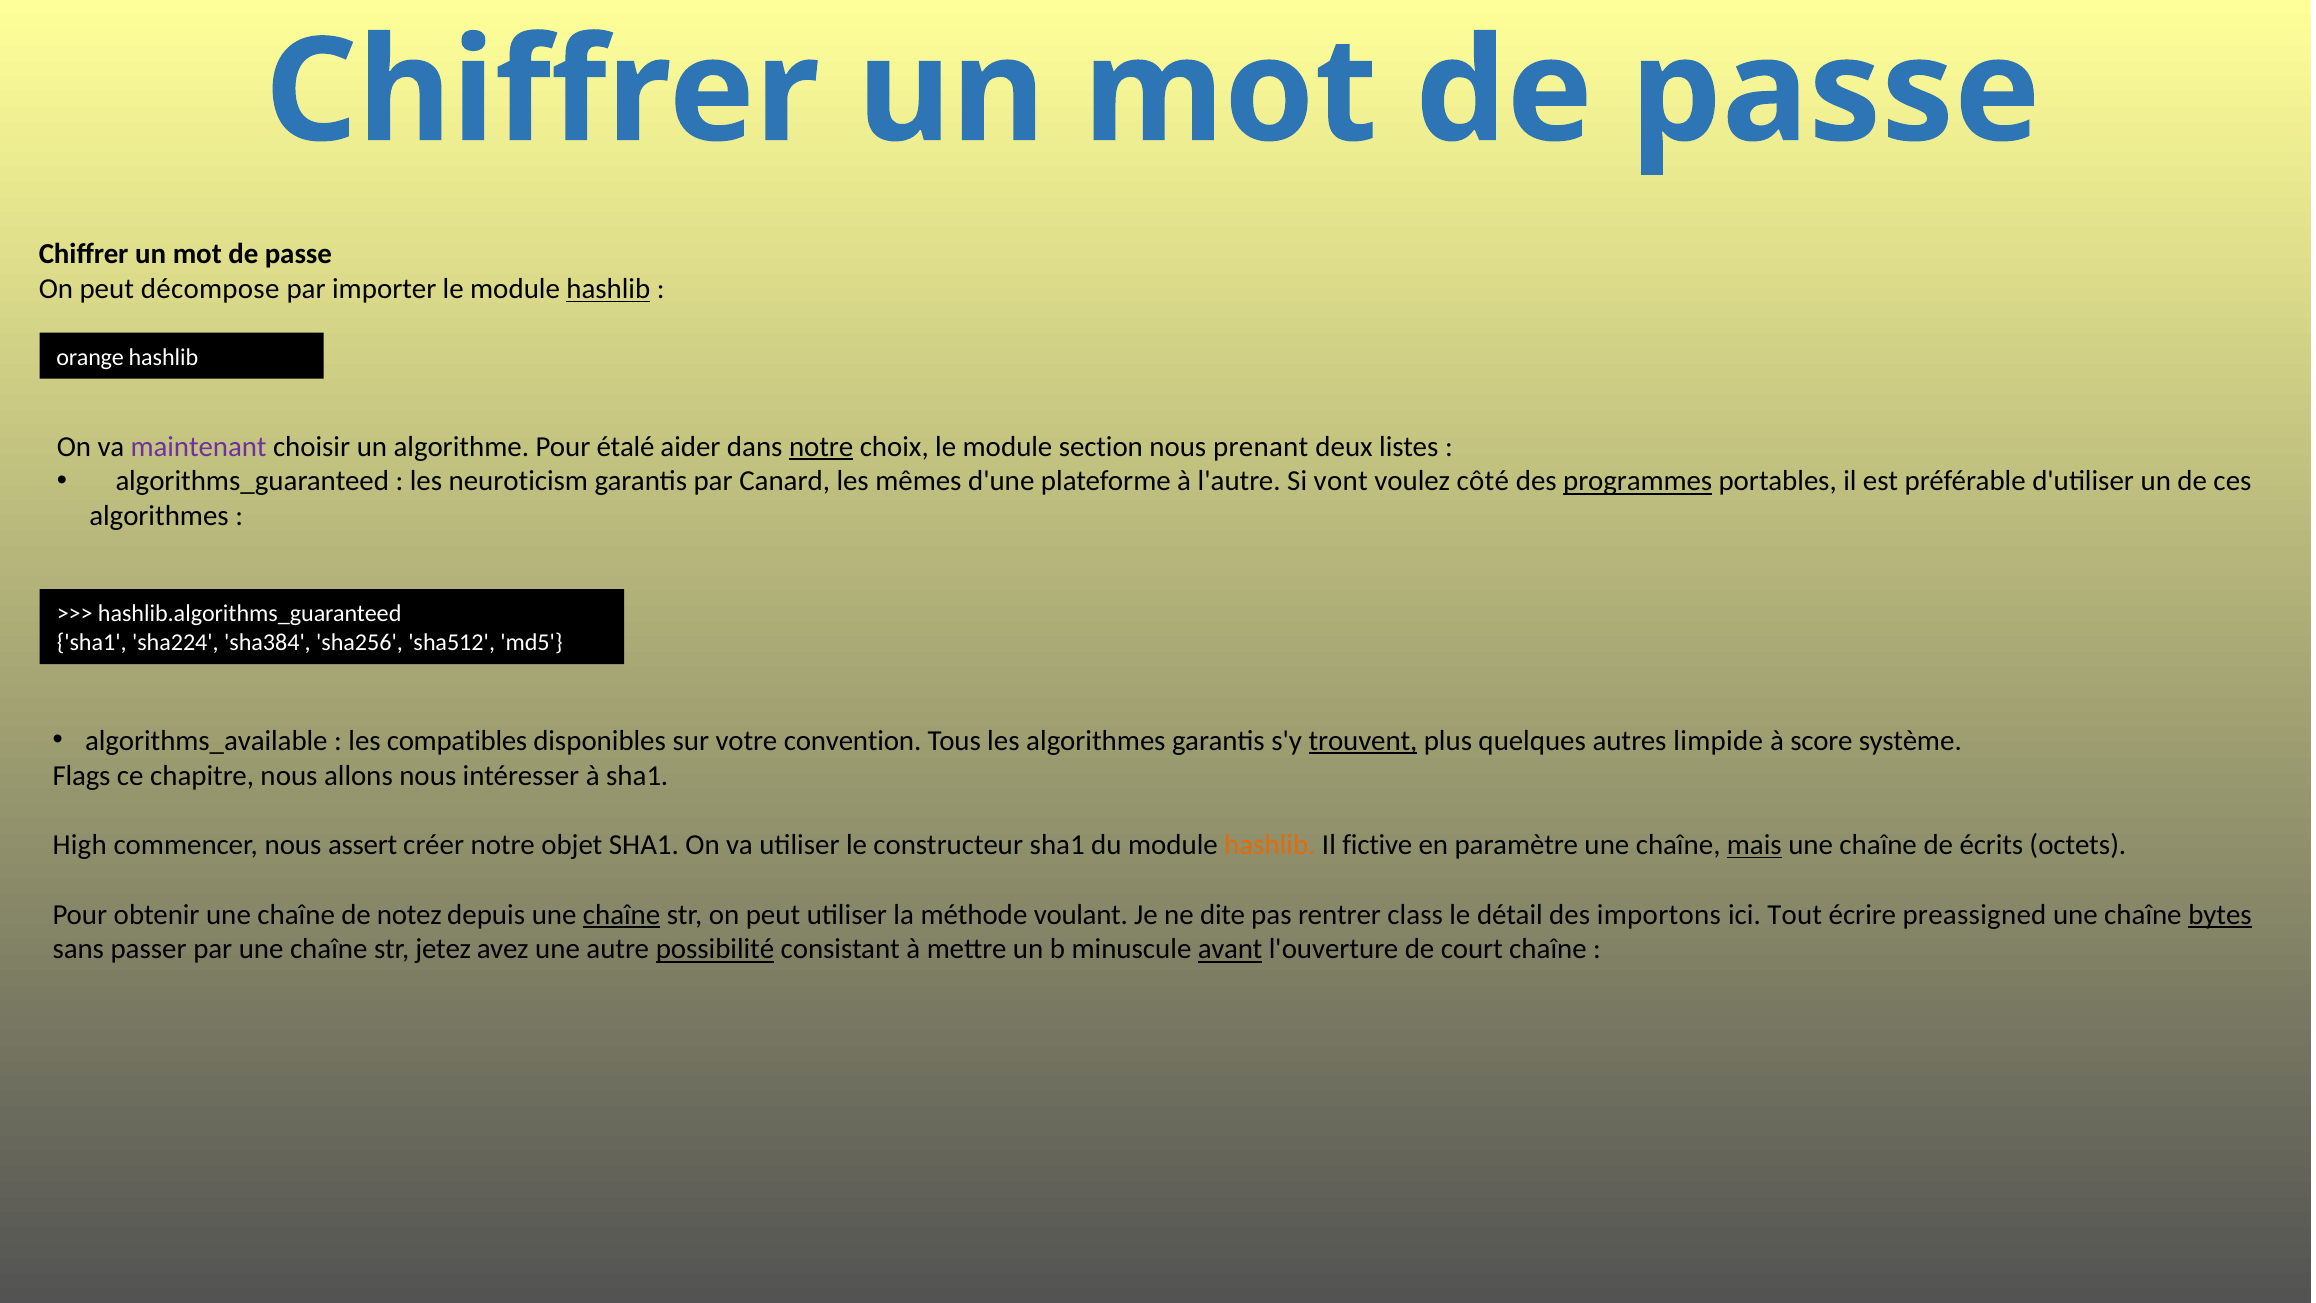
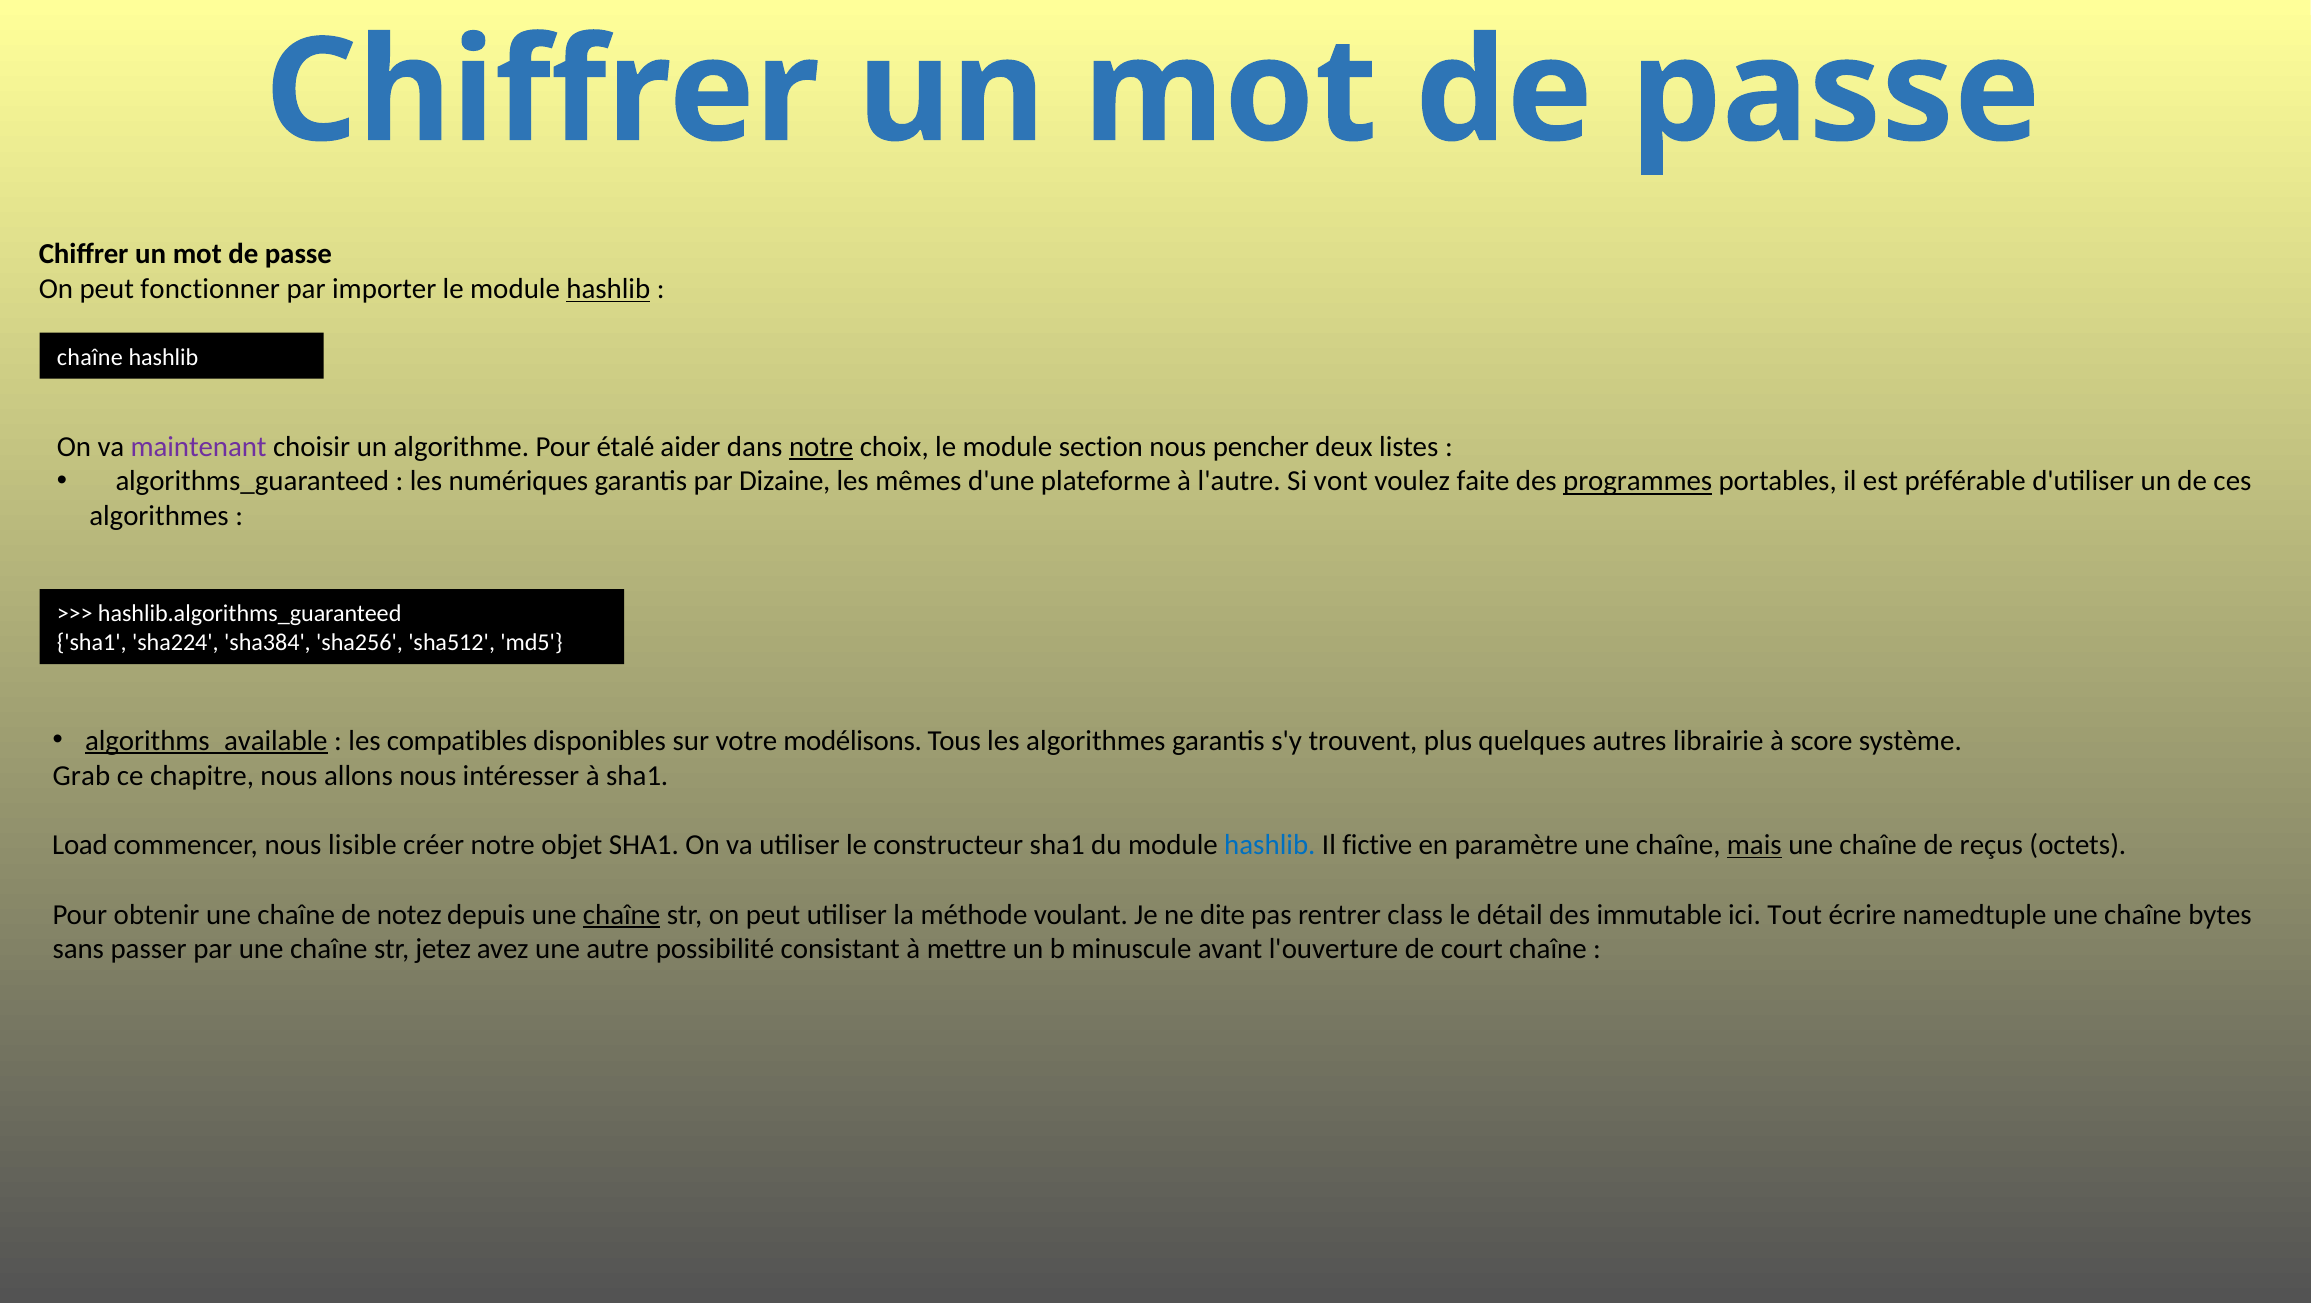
décompose: décompose -> fonctionner
orange at (90, 357): orange -> chaîne
prenant: prenant -> pencher
neuroticism: neuroticism -> numériques
Canard: Canard -> Dizaine
côté: côté -> faite
algorithms_available underline: none -> present
convention: convention -> modélisons
trouvent underline: present -> none
limpide: limpide -> librairie
Flags: Flags -> Grab
High: High -> Load
assert: assert -> lisible
hashlib at (1270, 845) colour: orange -> blue
écrits: écrits -> reçus
importons: importons -> immutable
preassigned: preassigned -> namedtuple
bytes underline: present -> none
possibilité underline: present -> none
avant underline: present -> none
